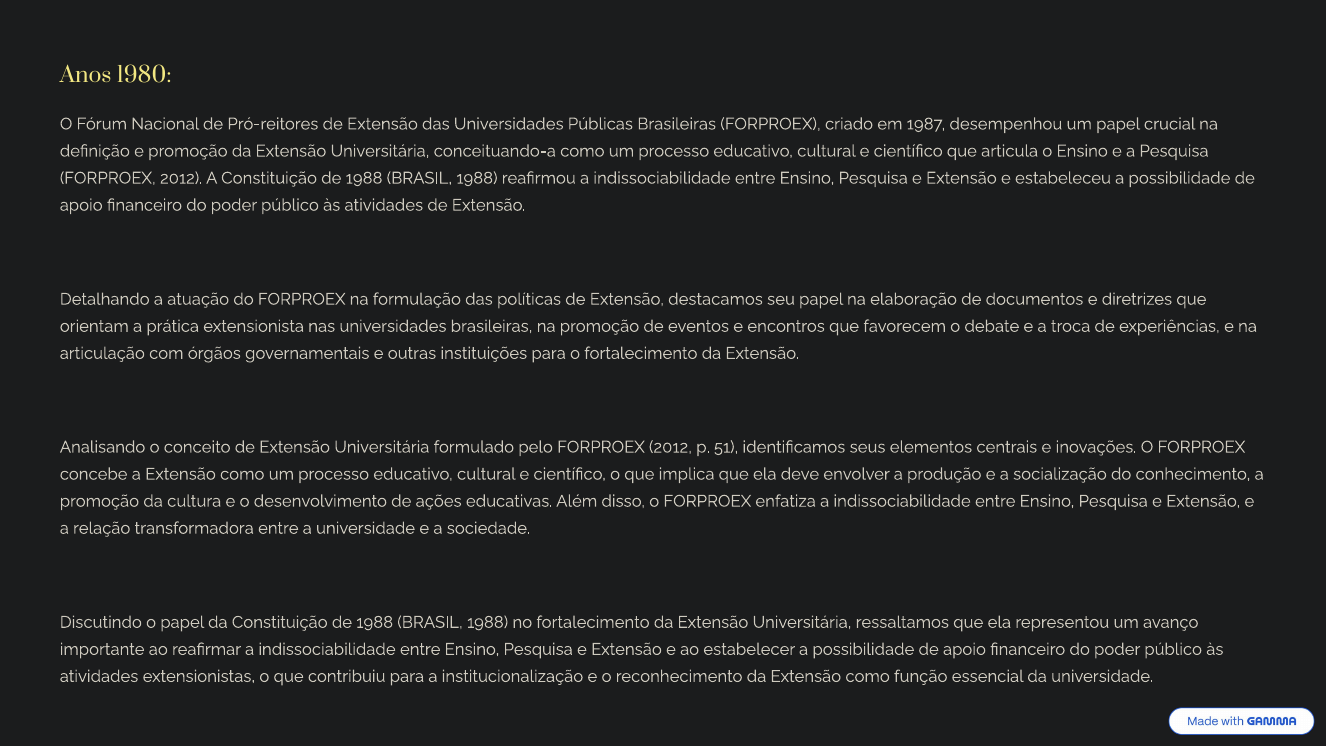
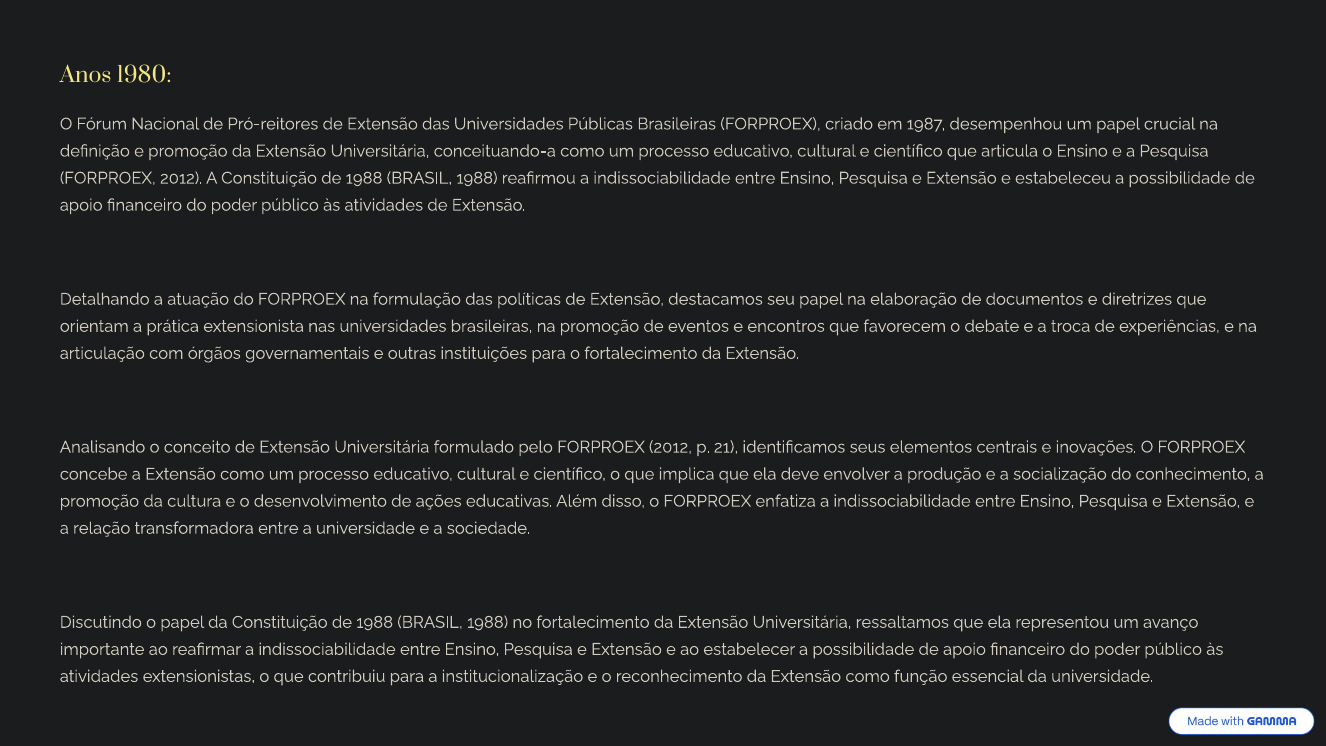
51: 51 -> 21
